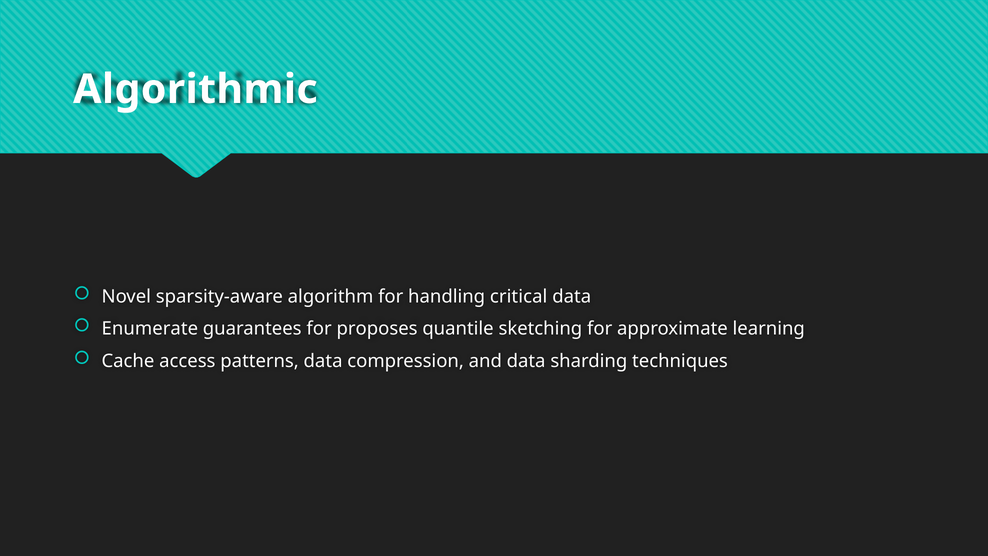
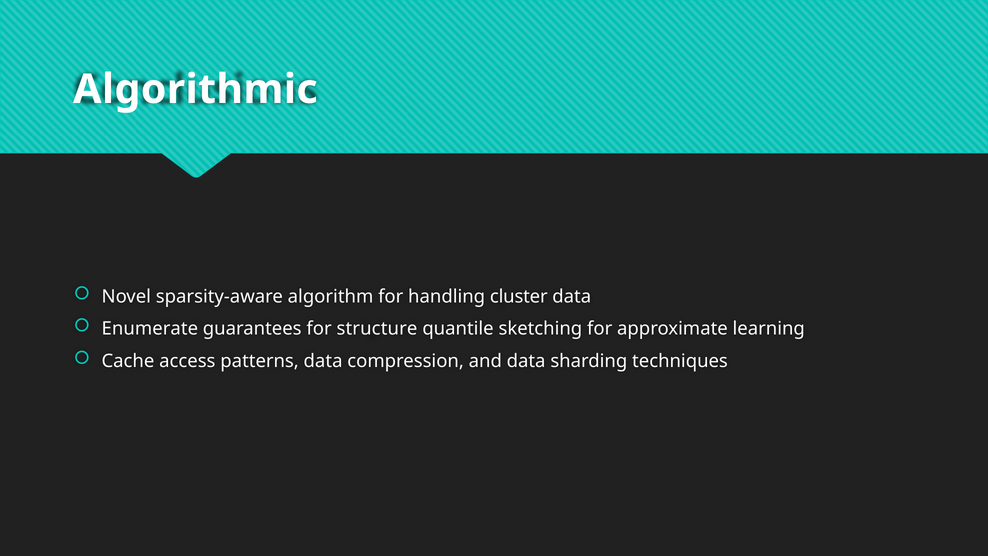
critical: critical -> cluster
proposes: proposes -> structure
